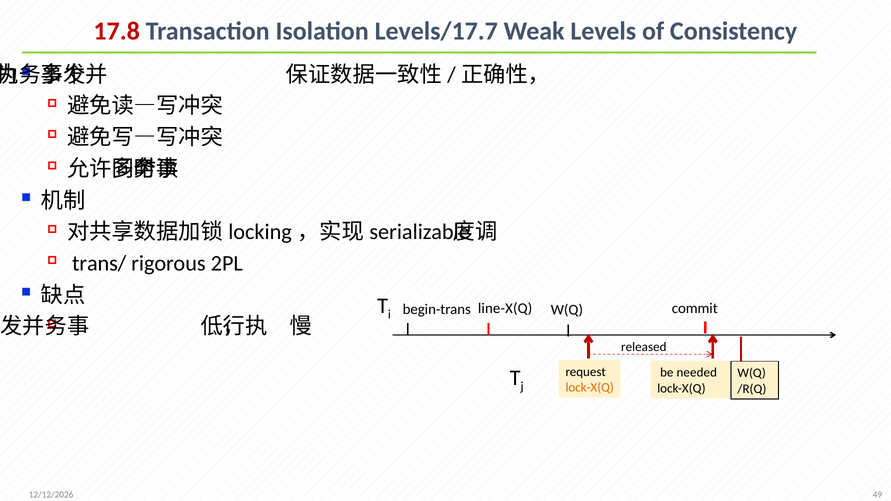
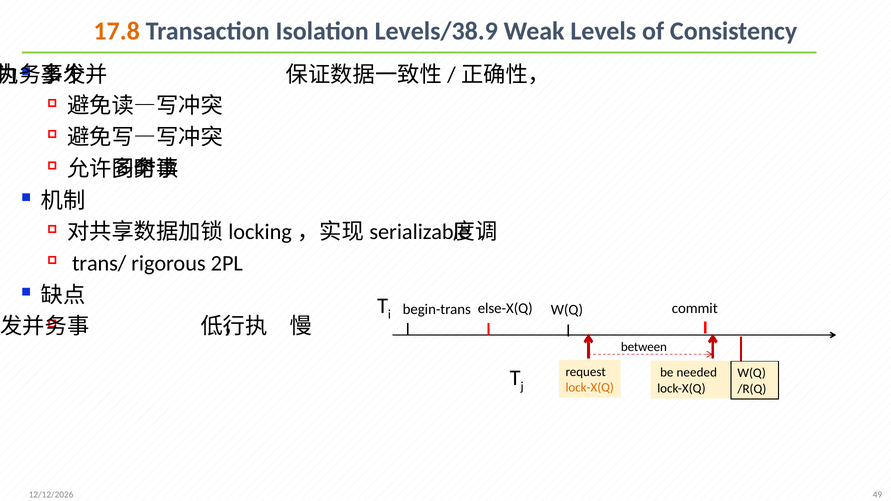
17.8 colour: red -> orange
Levels/17.7: Levels/17.7 -> Levels/38.9
line-X(Q: line-X(Q -> else-X(Q
released: released -> between
